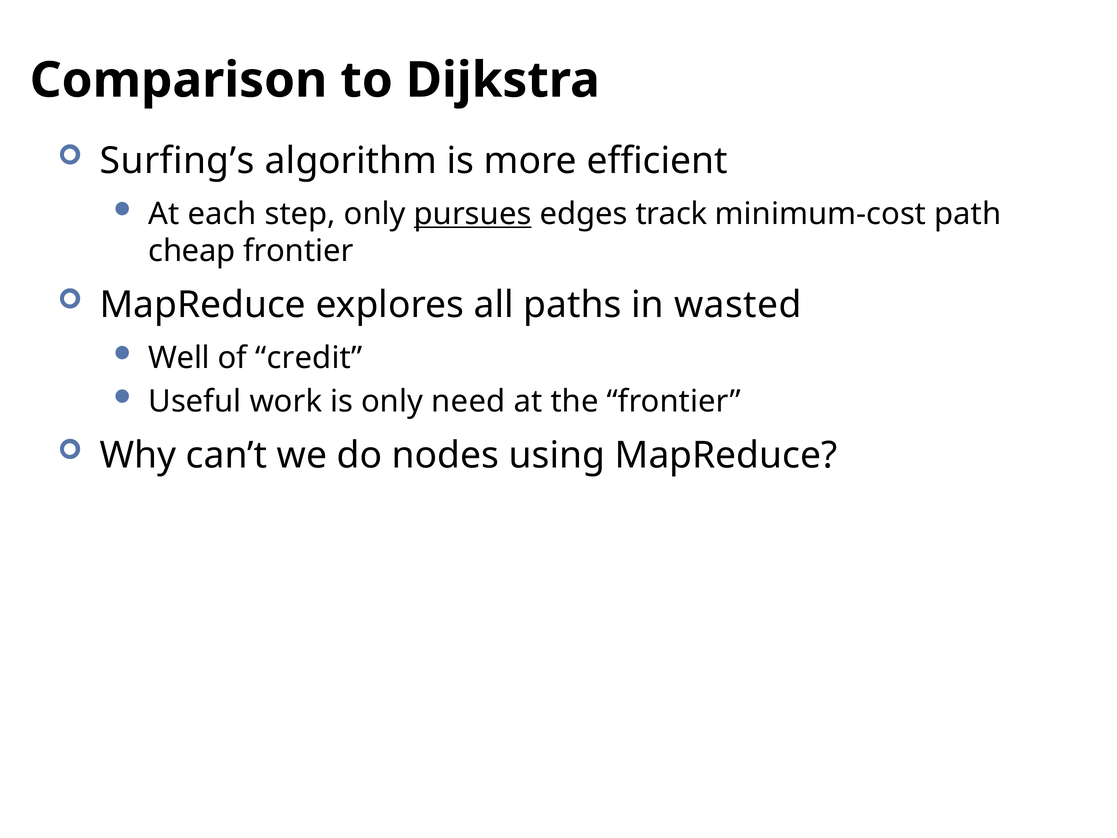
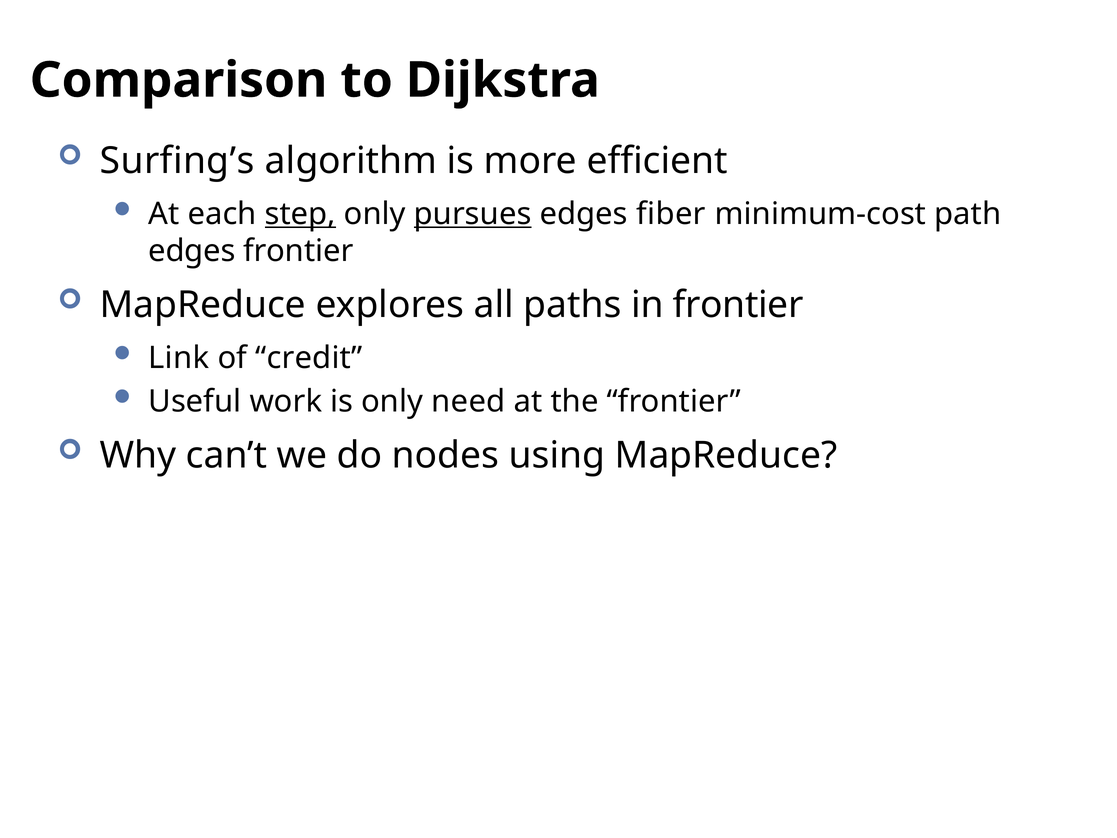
step underline: none -> present
track: track -> fiber
cheap at (192, 251): cheap -> edges
in wasted: wasted -> frontier
Well: Well -> Link
